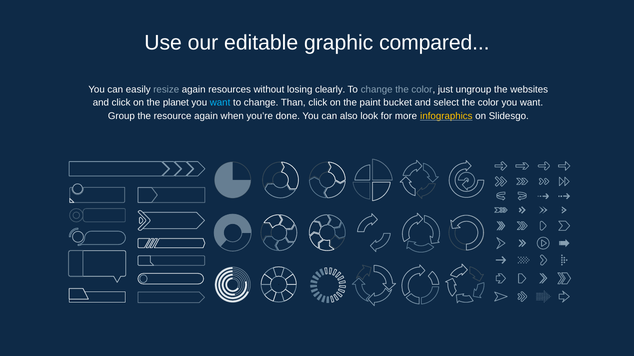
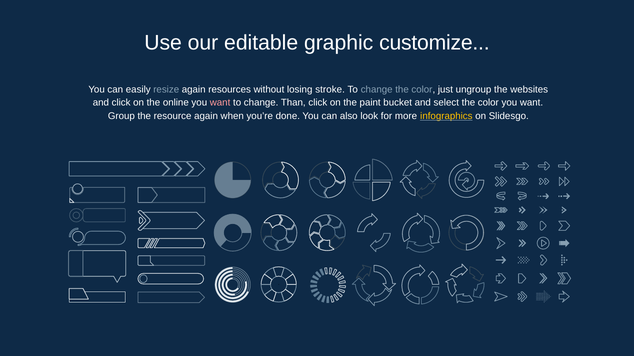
compared: compared -> customize
clearly: clearly -> stroke
planet: planet -> online
want at (220, 103) colour: light blue -> pink
